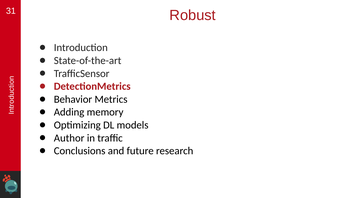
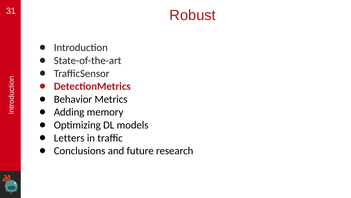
Author: Author -> Letters
